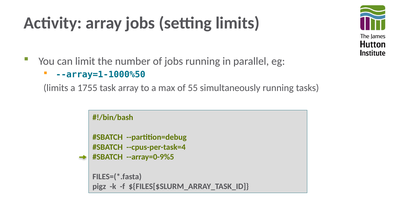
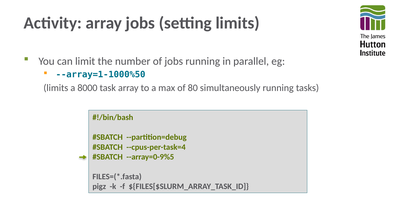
1755: 1755 -> 8000
55: 55 -> 80
